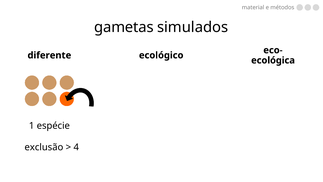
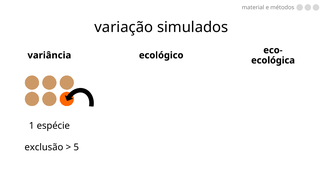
gametas: gametas -> variação
diferente: diferente -> variância
4: 4 -> 5
